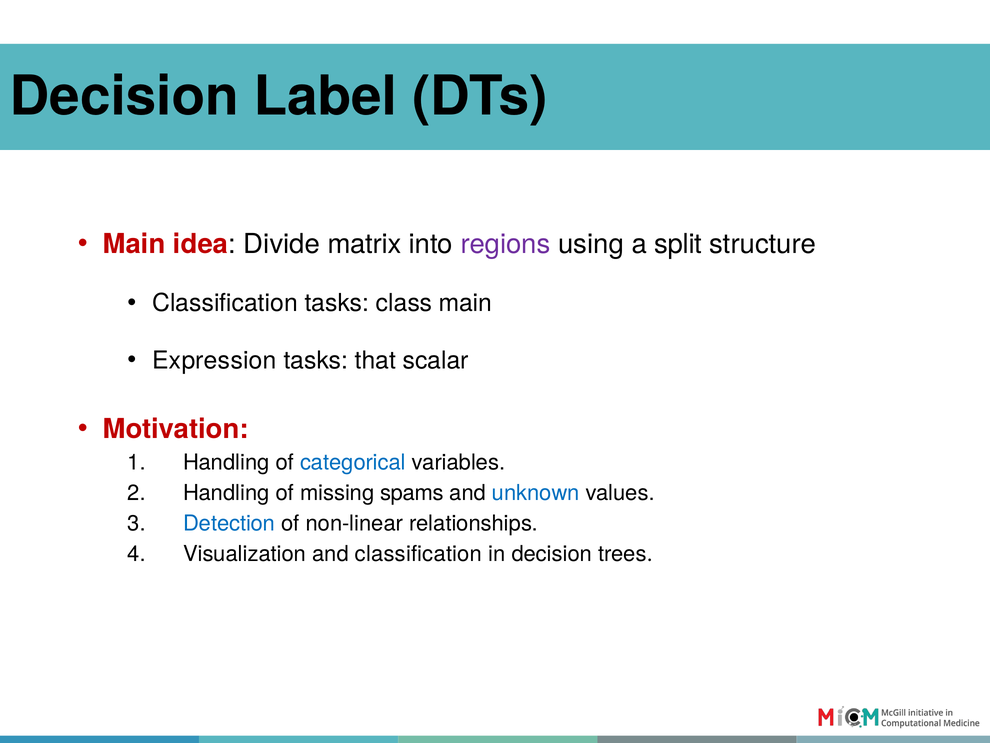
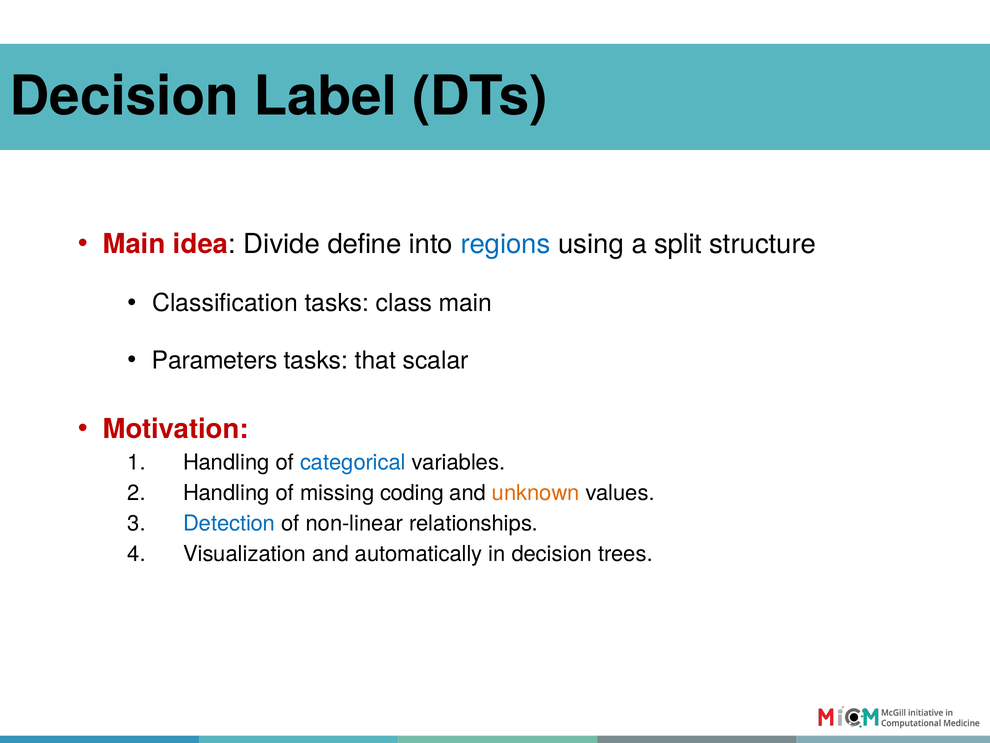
matrix: matrix -> define
regions colour: purple -> blue
Expression: Expression -> Parameters
spams: spams -> coding
unknown colour: blue -> orange
and classification: classification -> automatically
